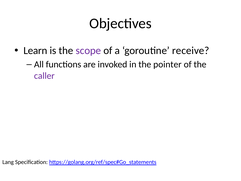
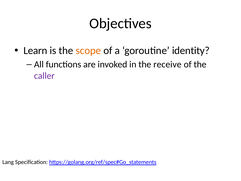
scope colour: purple -> orange
receive: receive -> identity
pointer: pointer -> receive
